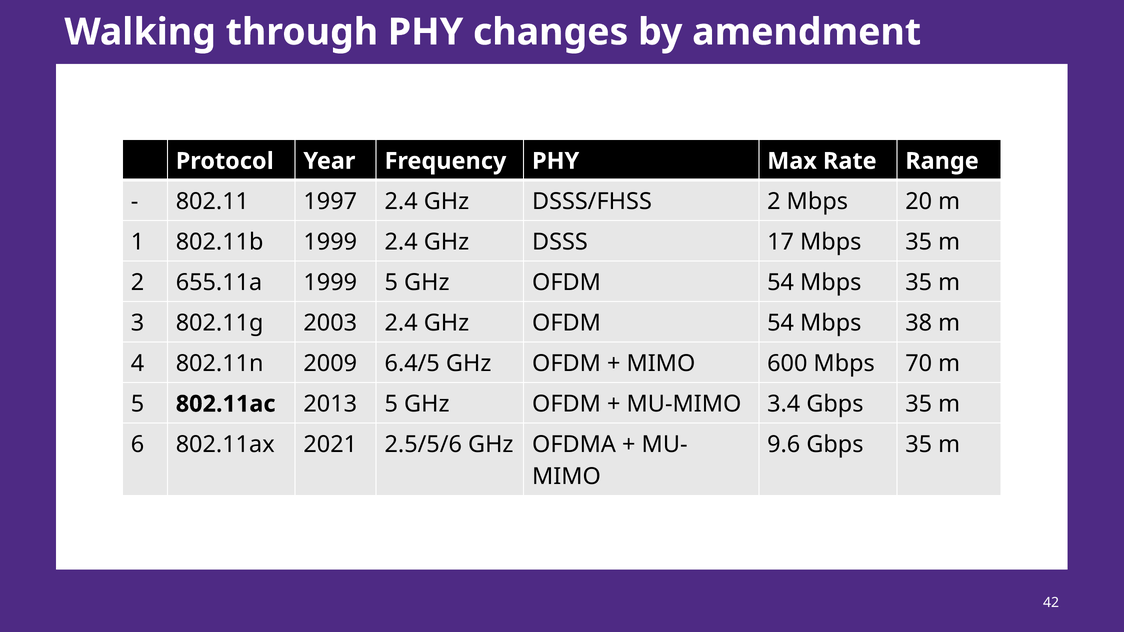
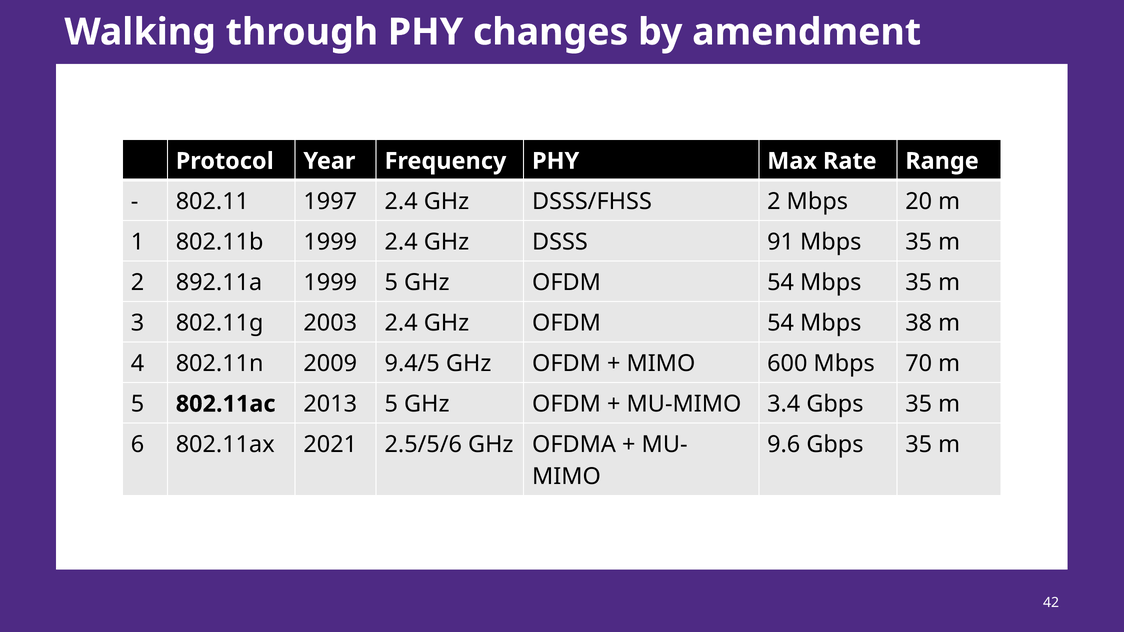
17: 17 -> 91
655.11a: 655.11a -> 892.11a
6.4/5: 6.4/5 -> 9.4/5
